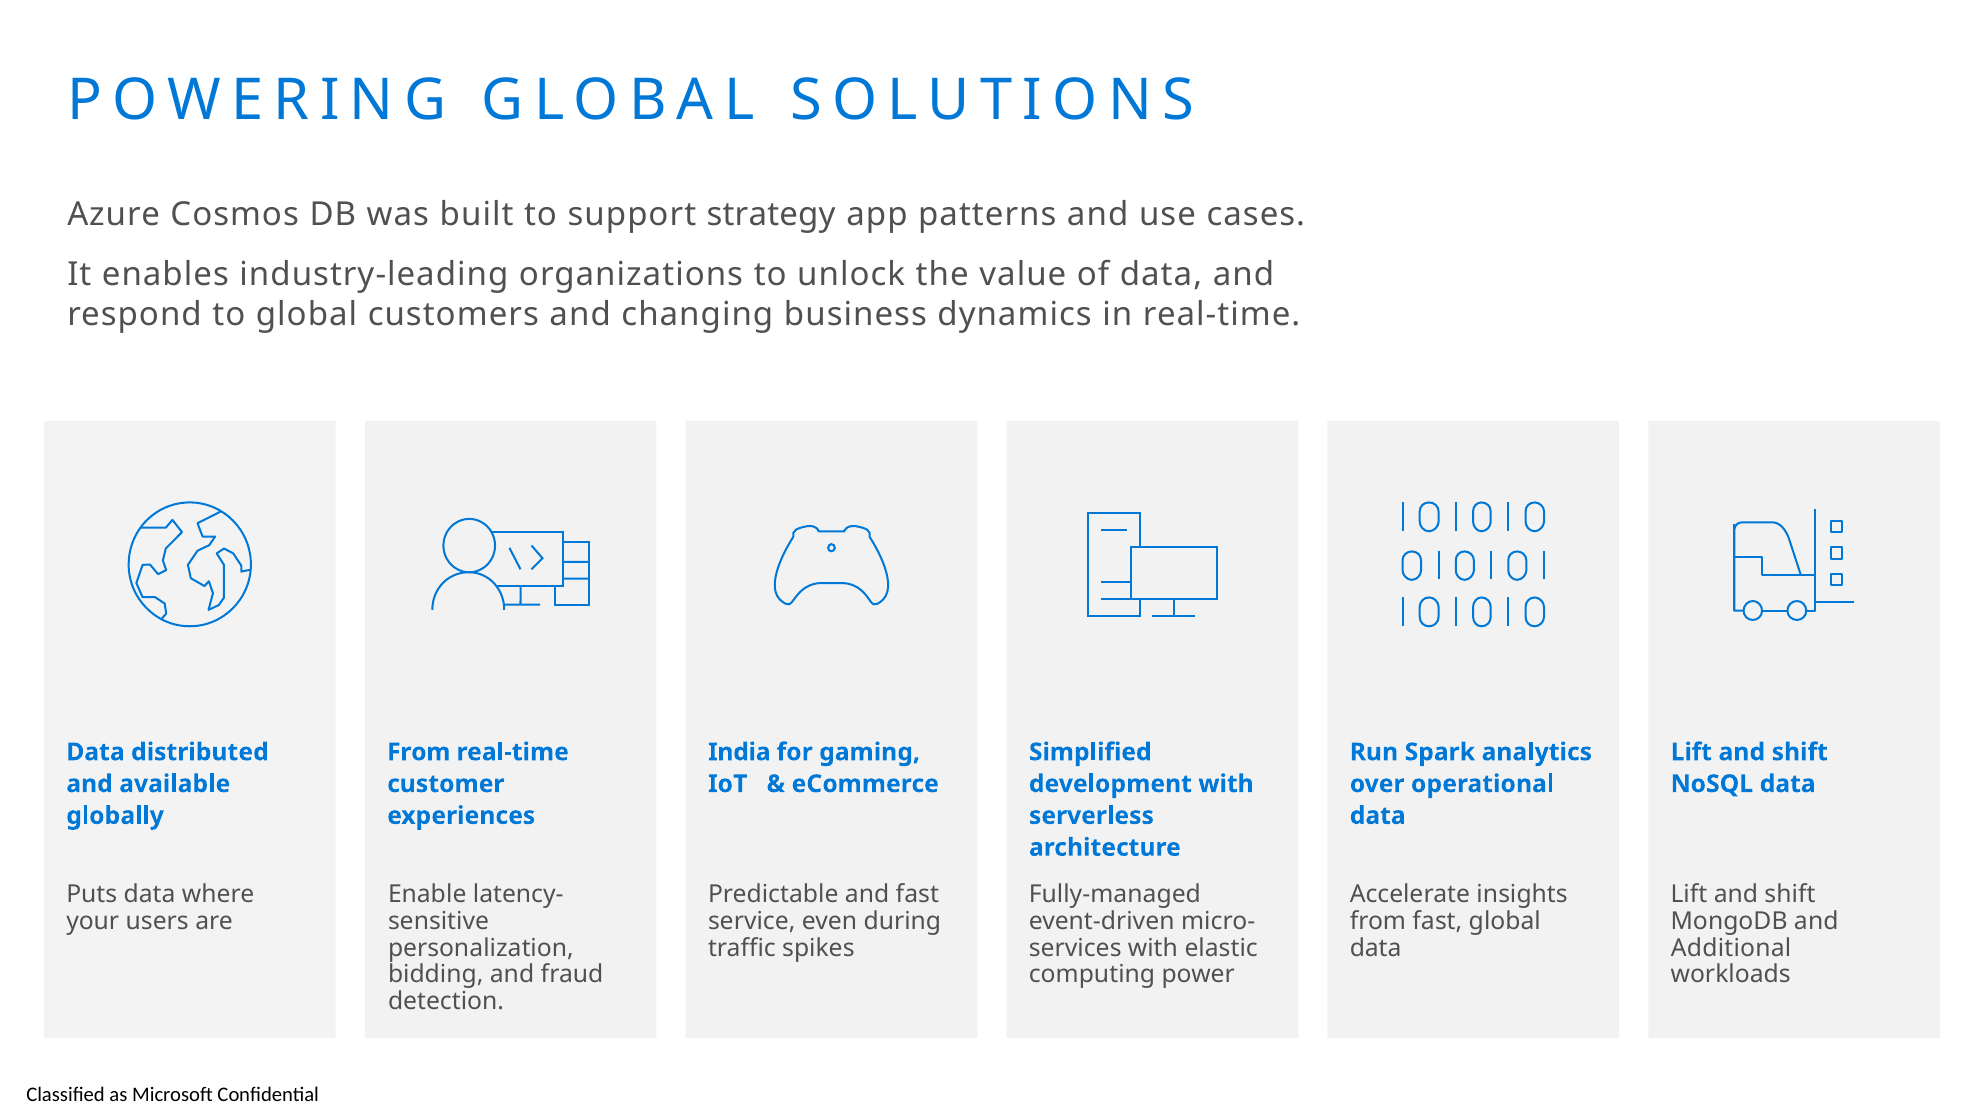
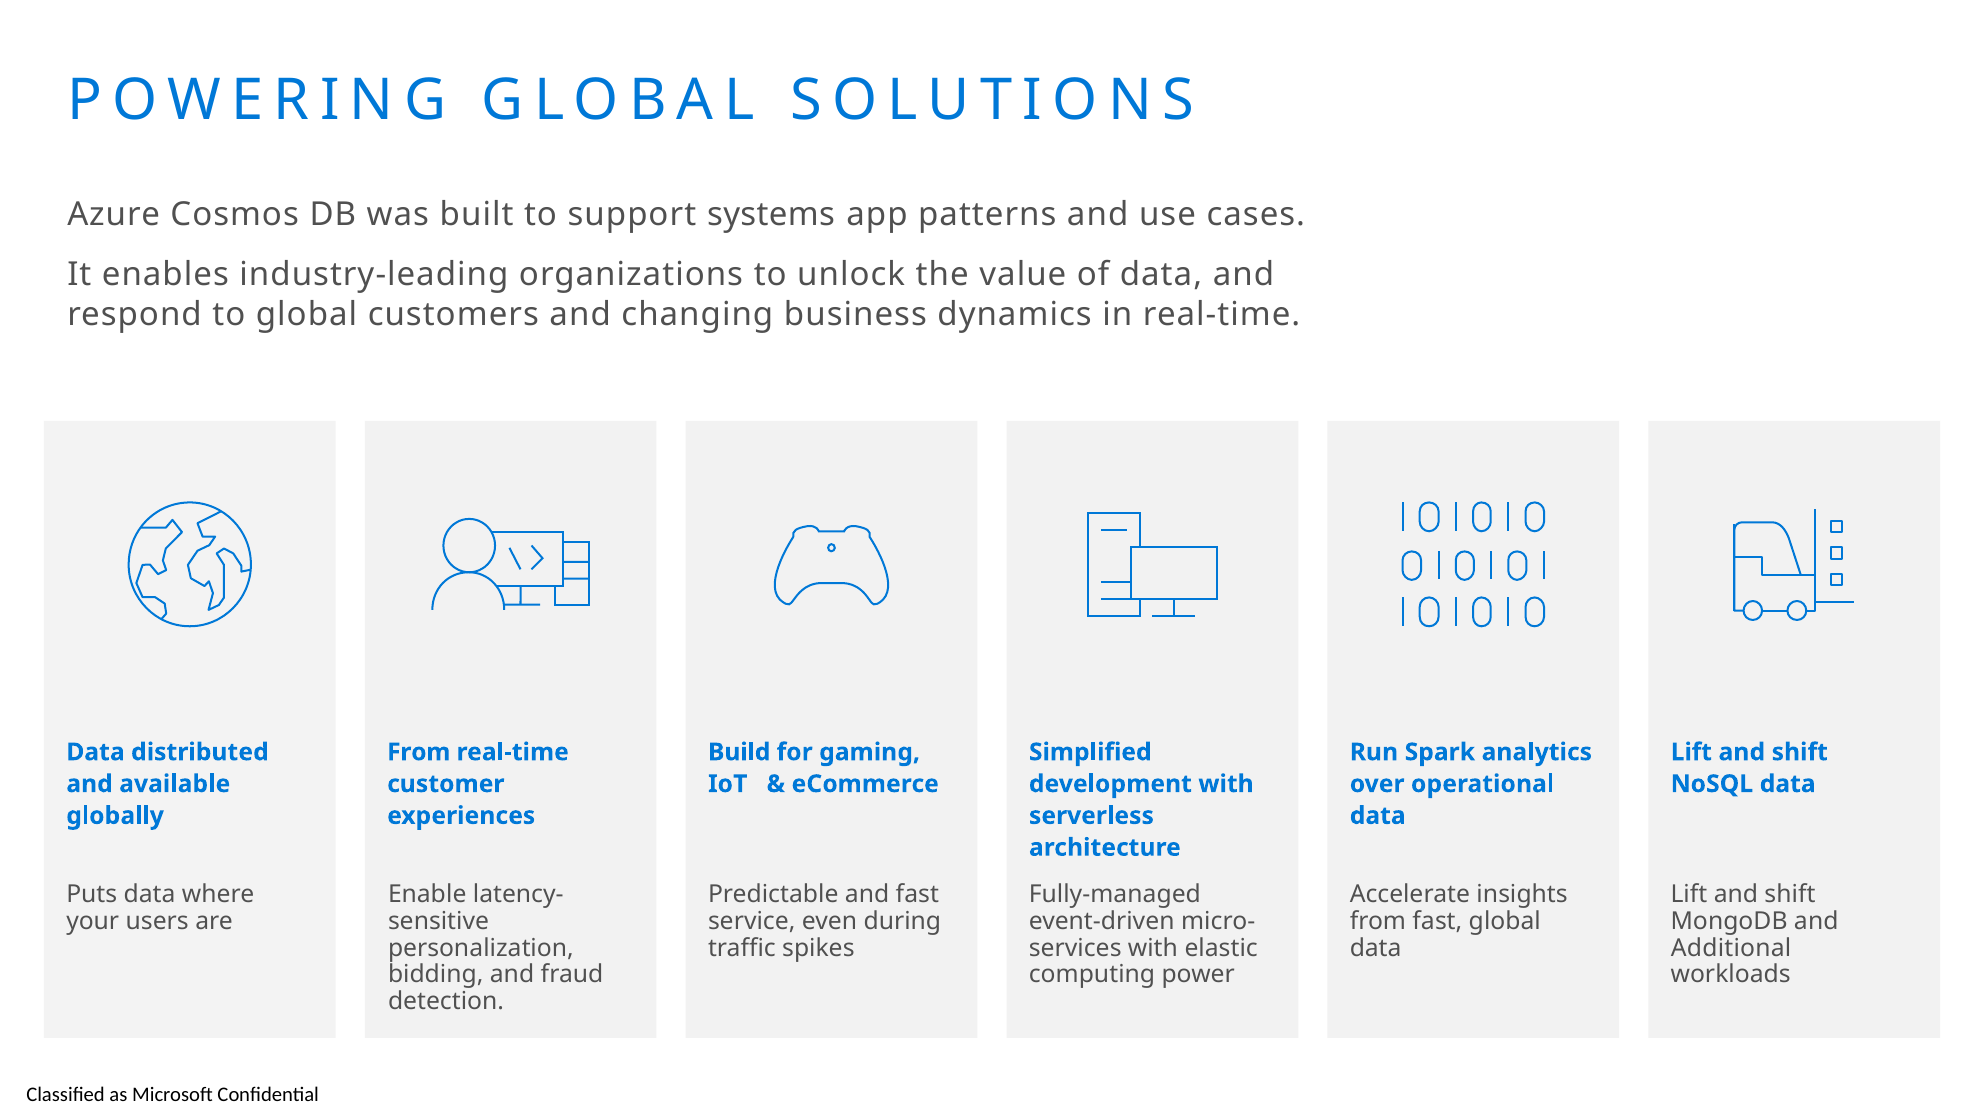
strategy: strategy -> systems
India: India -> Build
